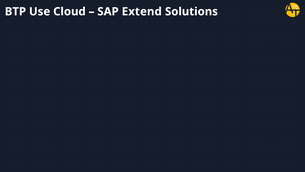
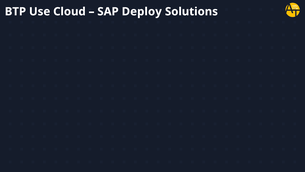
Extend: Extend -> Deploy
